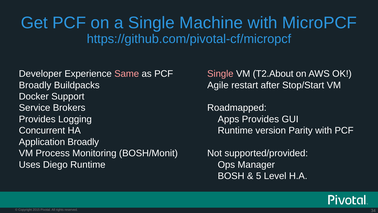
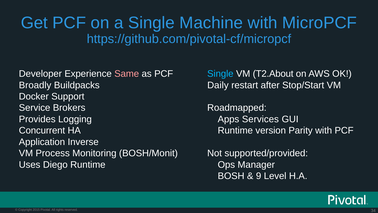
Single at (220, 74) colour: pink -> light blue
Agile: Agile -> Daily
Apps Provides: Provides -> Services
Application Broadly: Broadly -> Inverse
5: 5 -> 9
